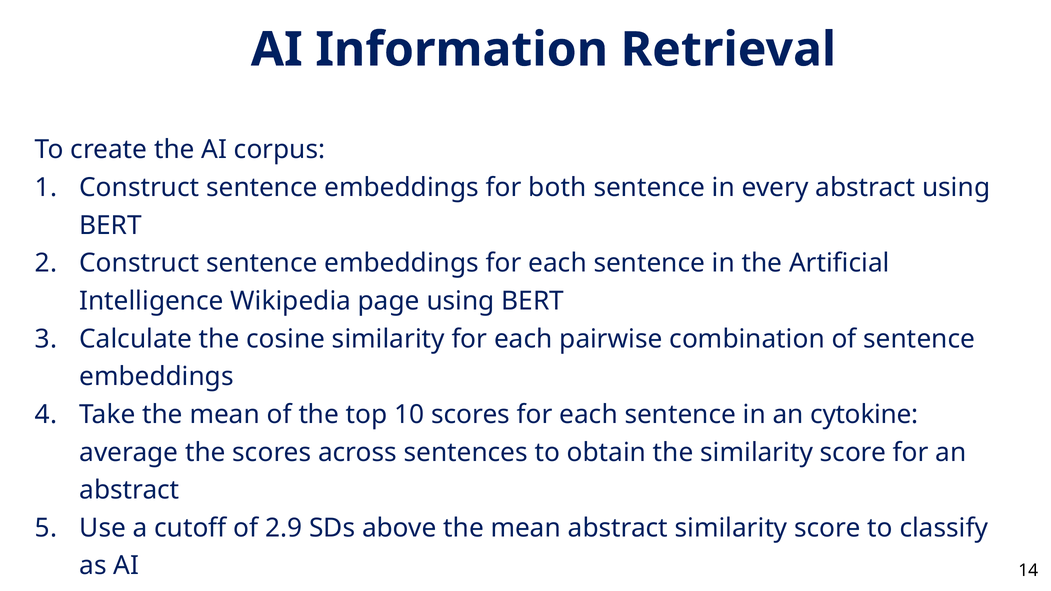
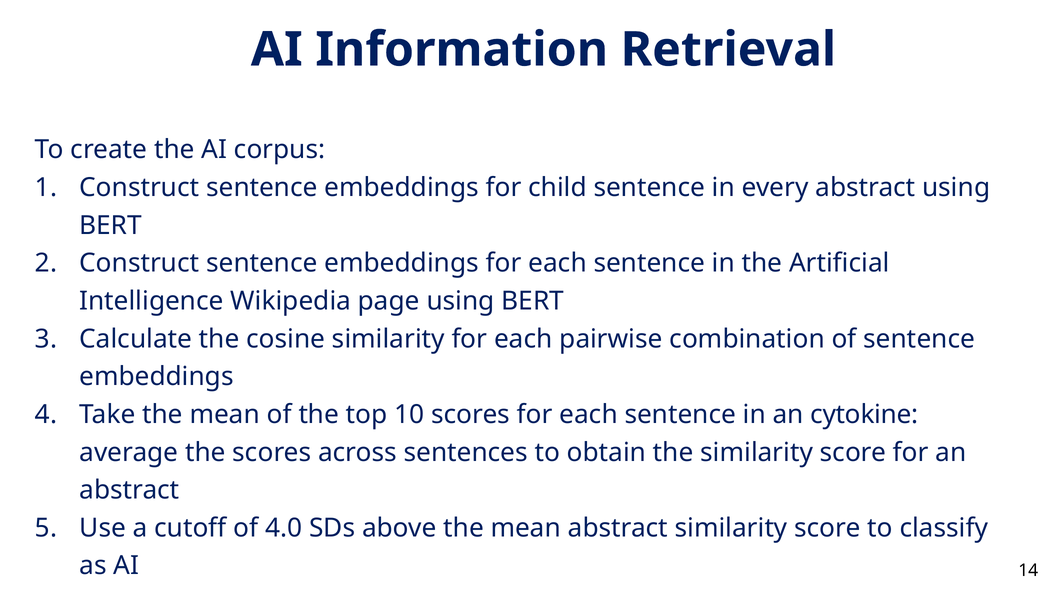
both: both -> child
2.9: 2.9 -> 4.0
